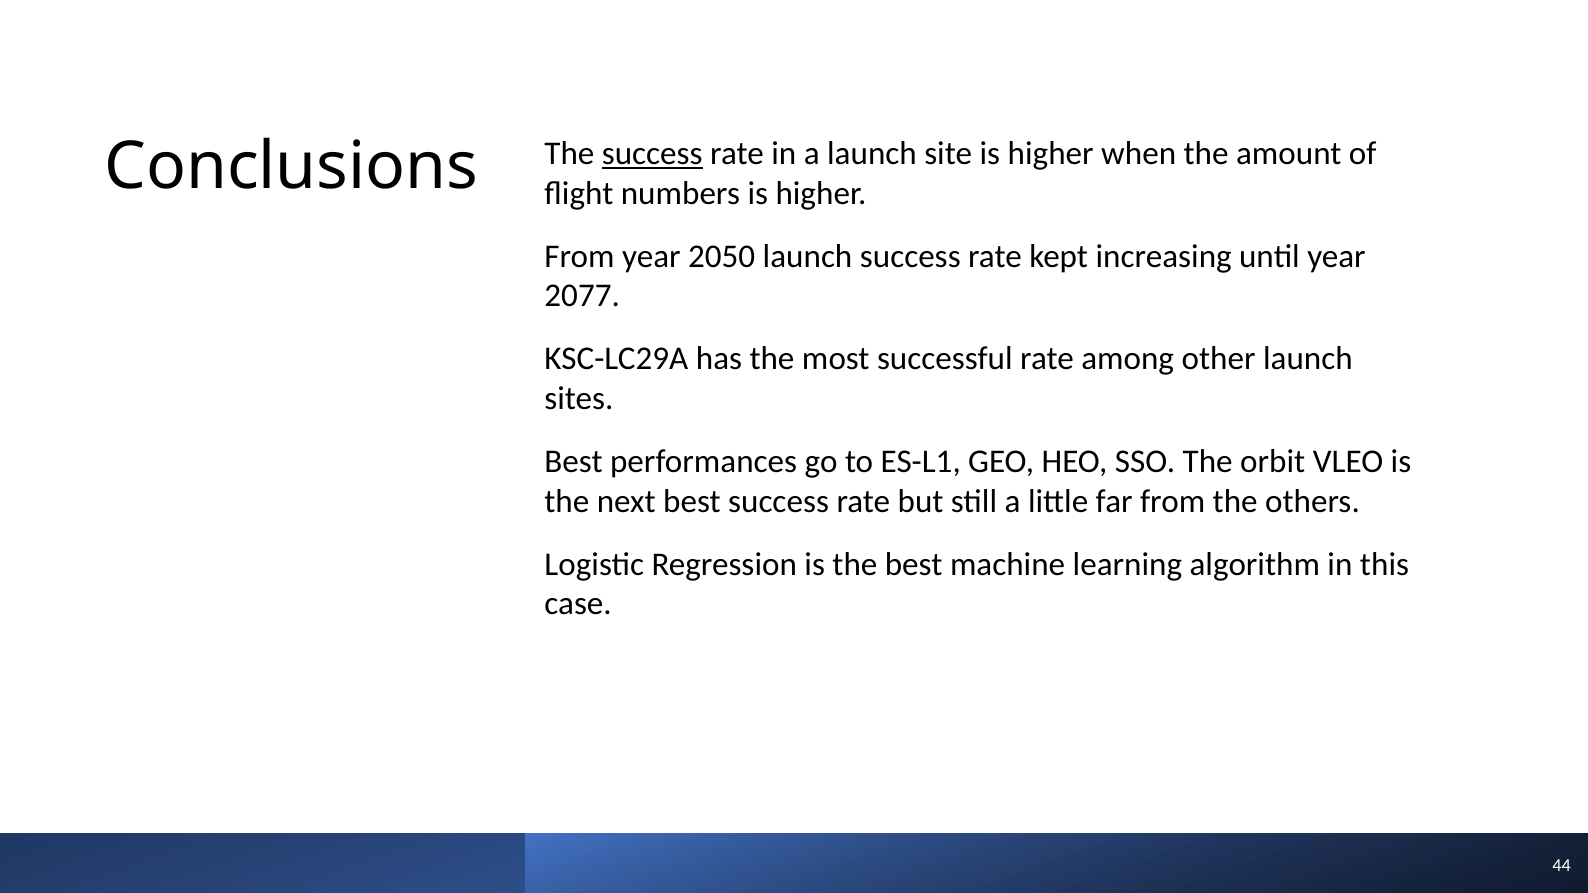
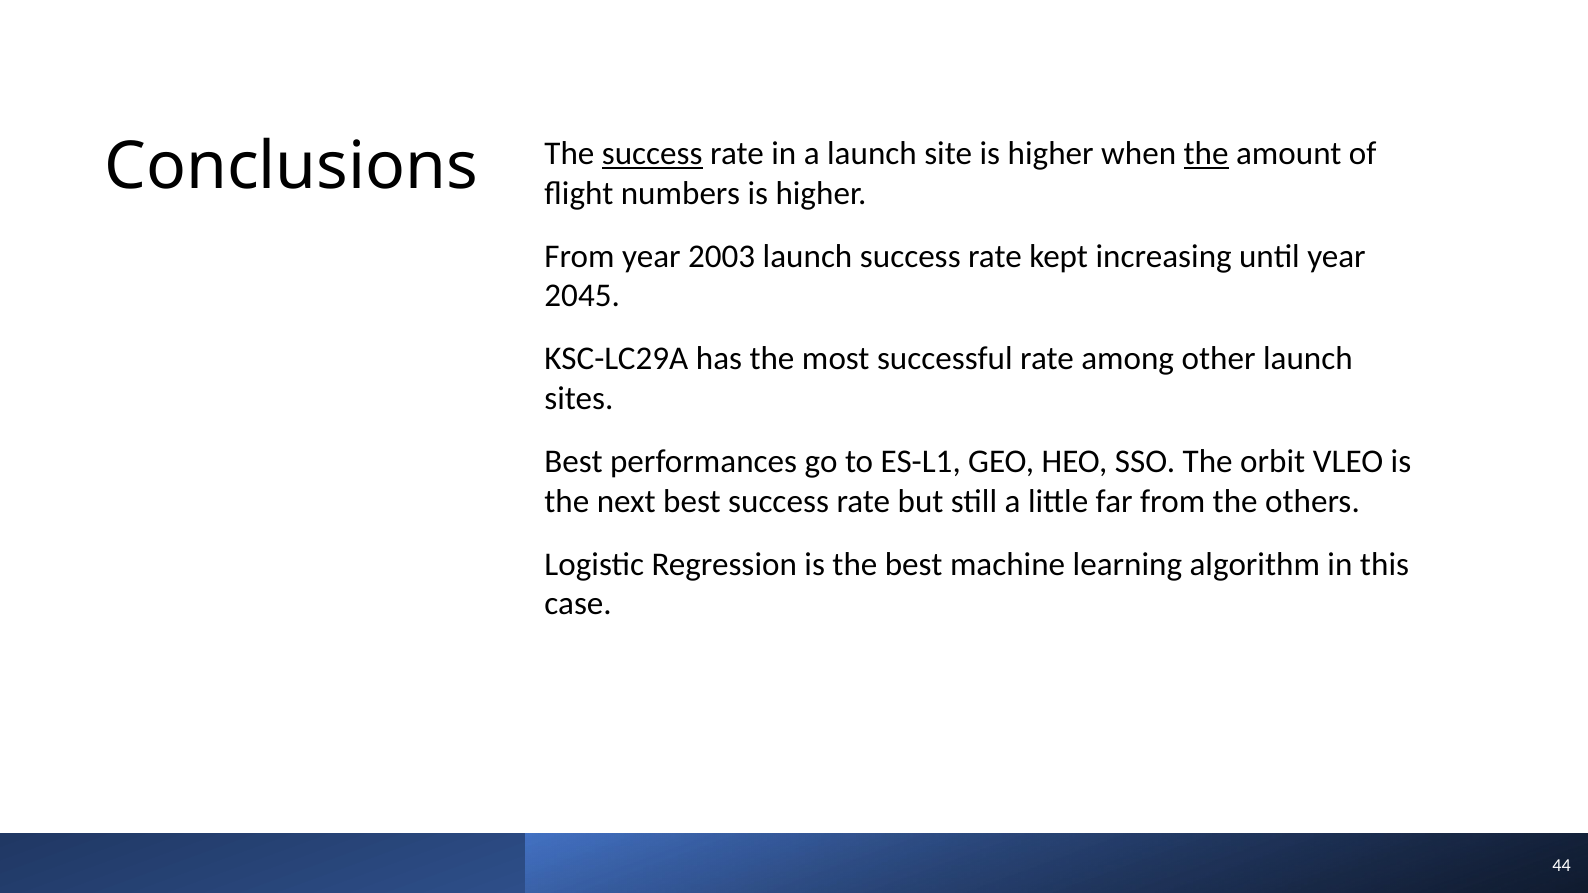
the at (1206, 154) underline: none -> present
2050: 2050 -> 2003
2077: 2077 -> 2045
